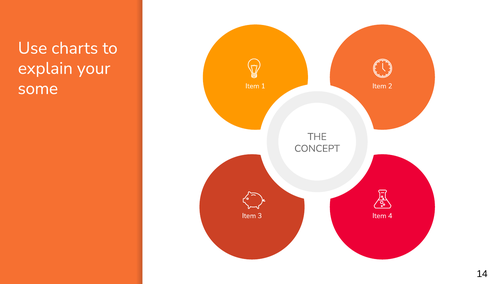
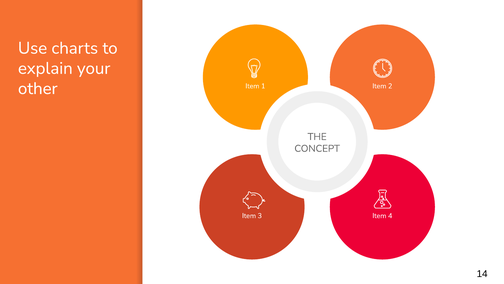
some: some -> other
